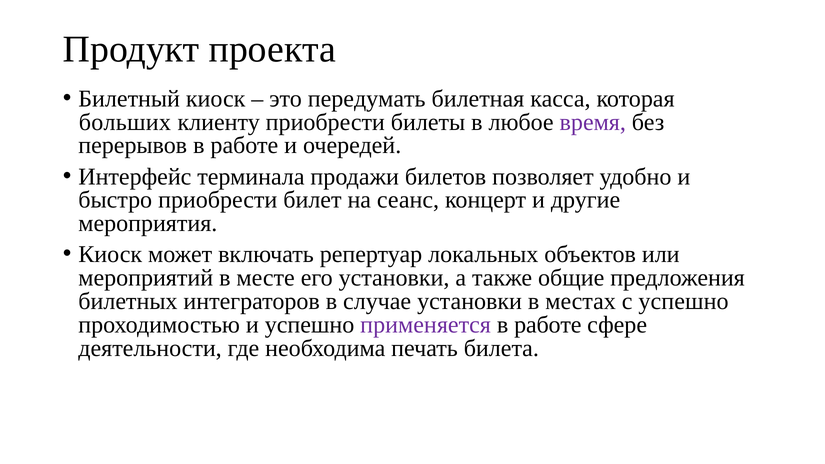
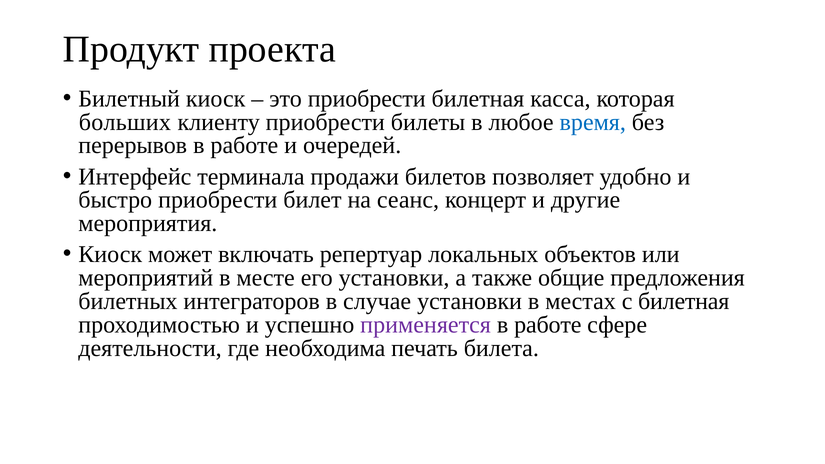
это передумать: передумать -> приобрести
время colour: purple -> blue
с успешно: успешно -> билетная
